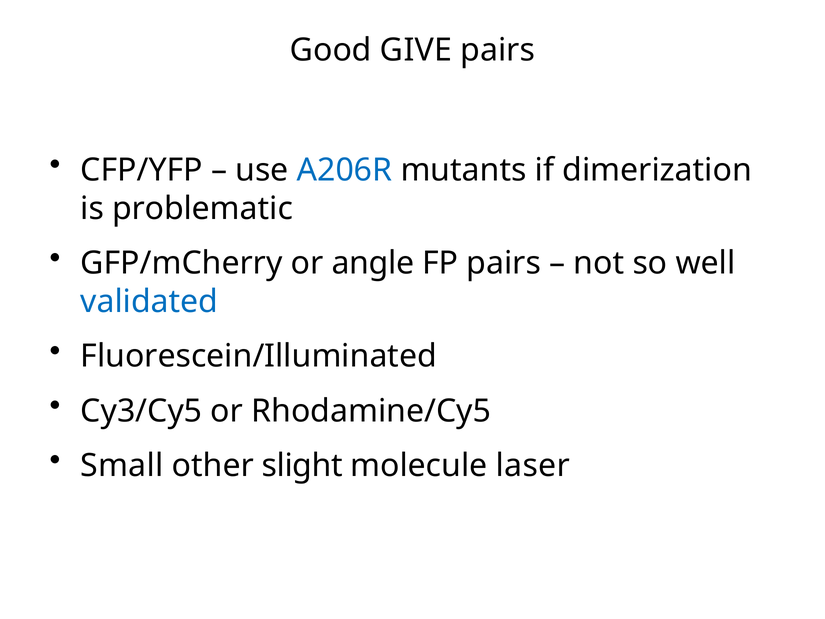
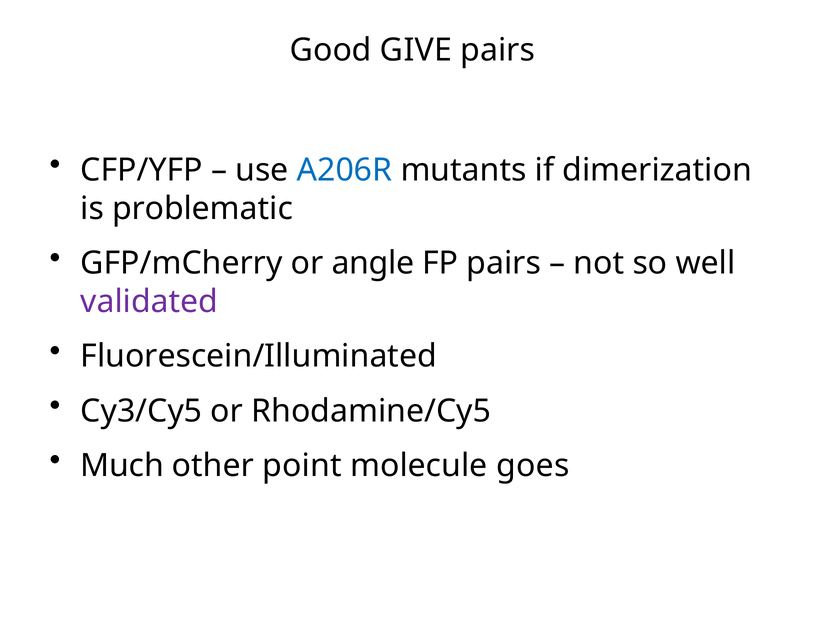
validated colour: blue -> purple
Small: Small -> Much
slight: slight -> point
laser: laser -> goes
